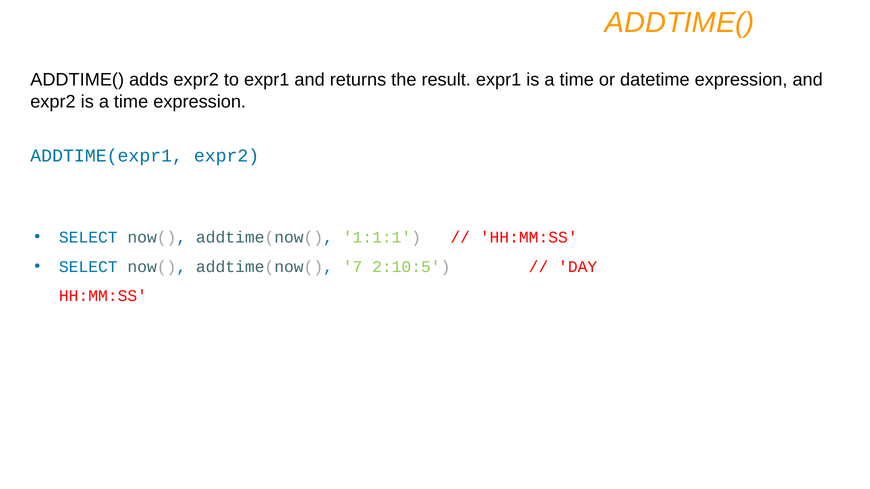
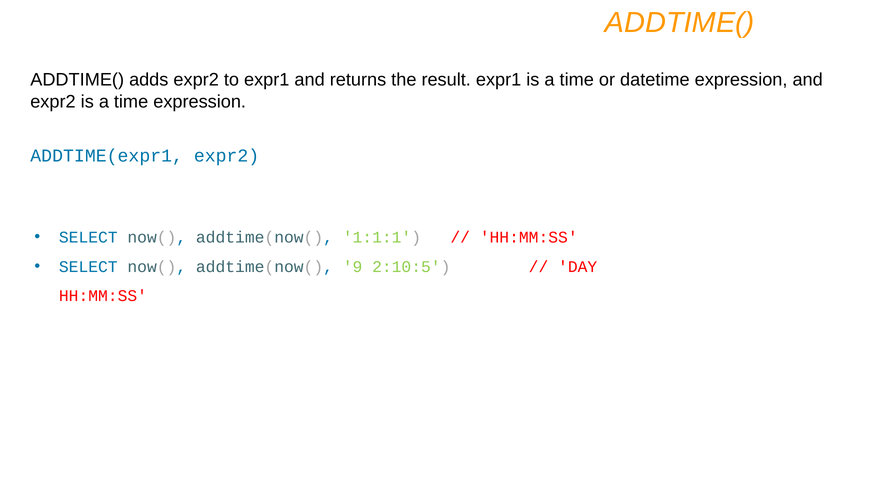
7: 7 -> 9
